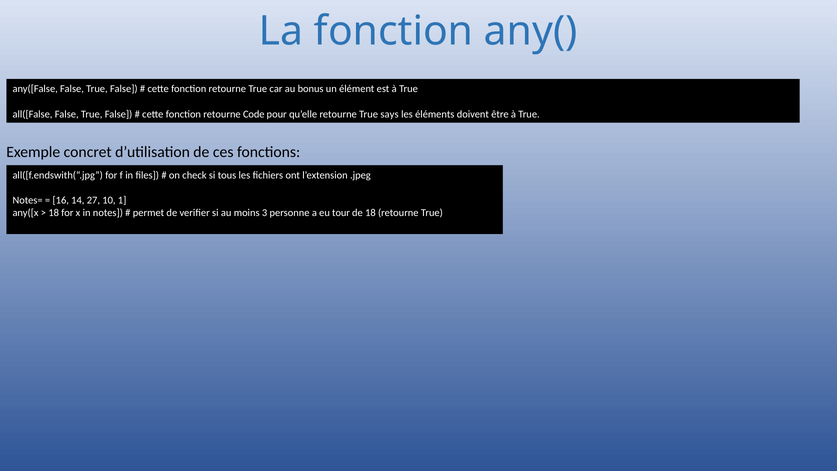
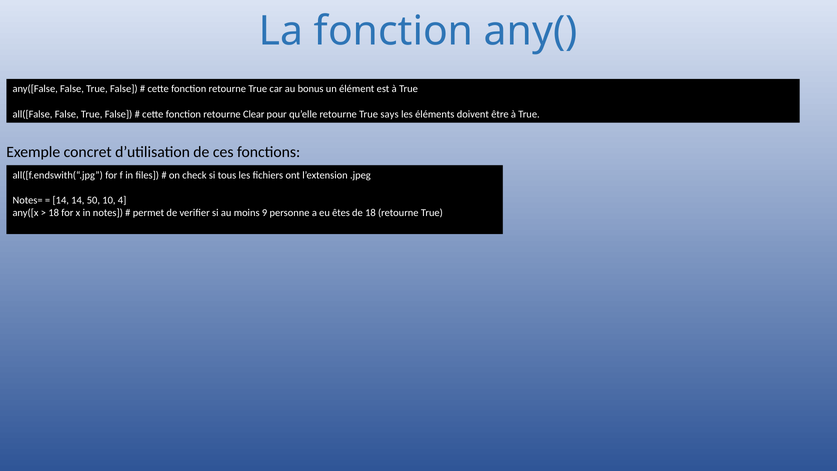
Code: Code -> Clear
16 at (61, 200): 16 -> 14
27: 27 -> 50
1: 1 -> 4
3: 3 -> 9
tour: tour -> êtes
